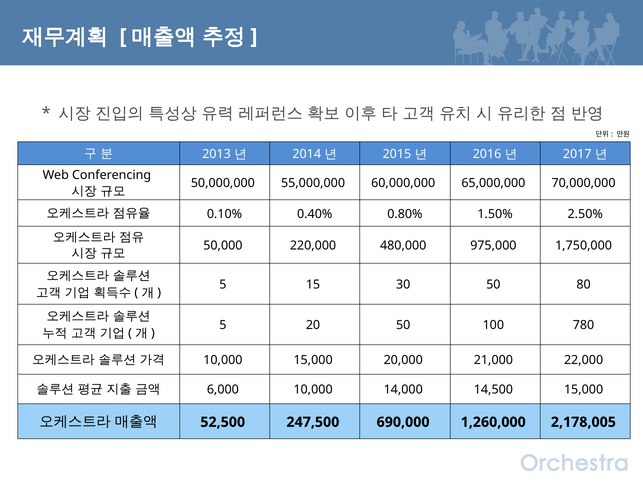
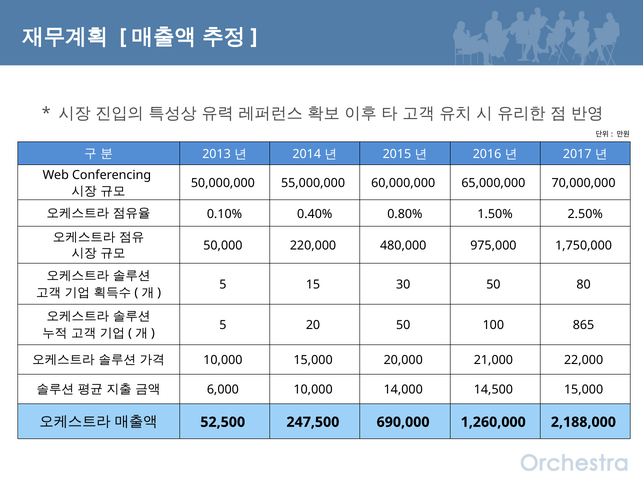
780: 780 -> 865
2,178,005: 2,178,005 -> 2,188,000
